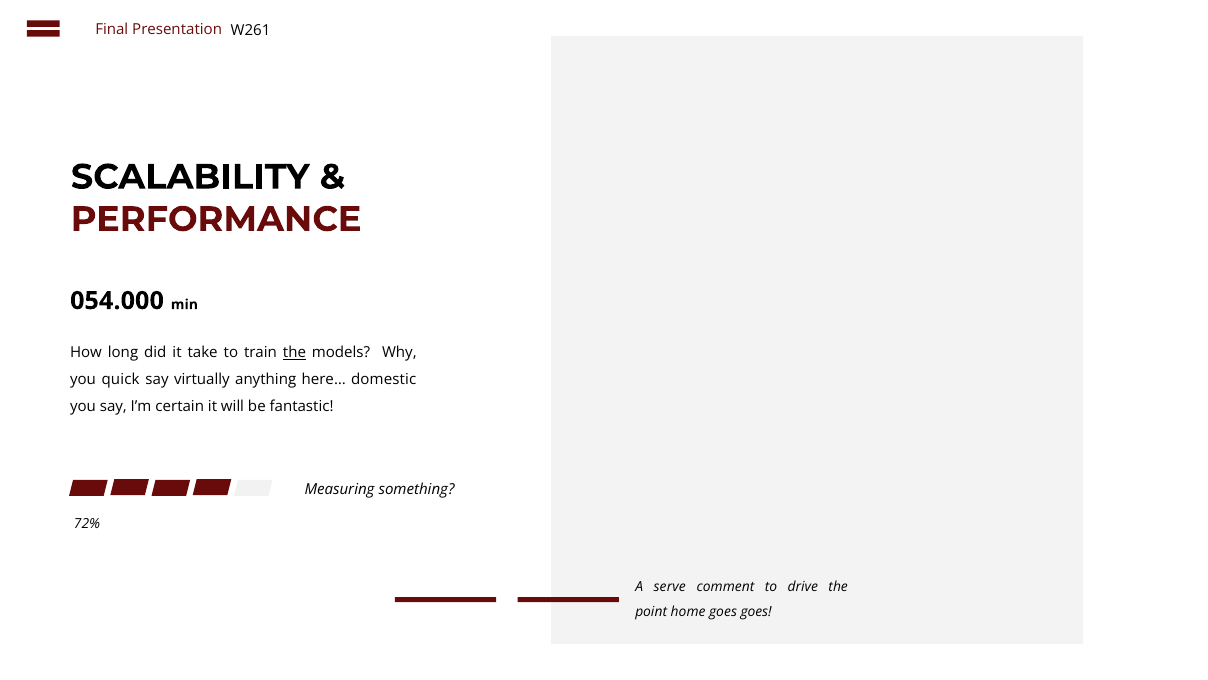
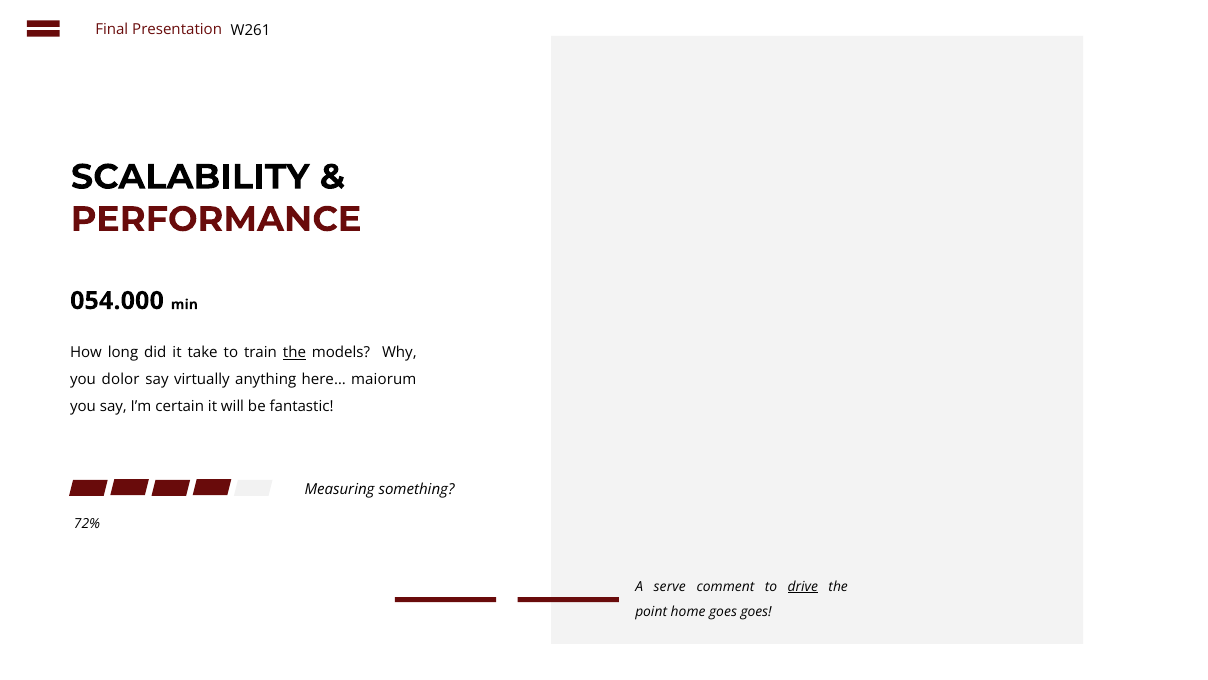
quick: quick -> dolor
domestic: domestic -> maiorum
drive underline: none -> present
